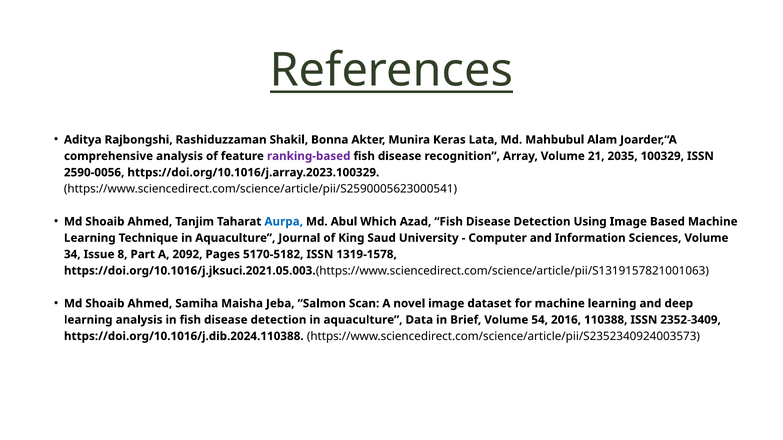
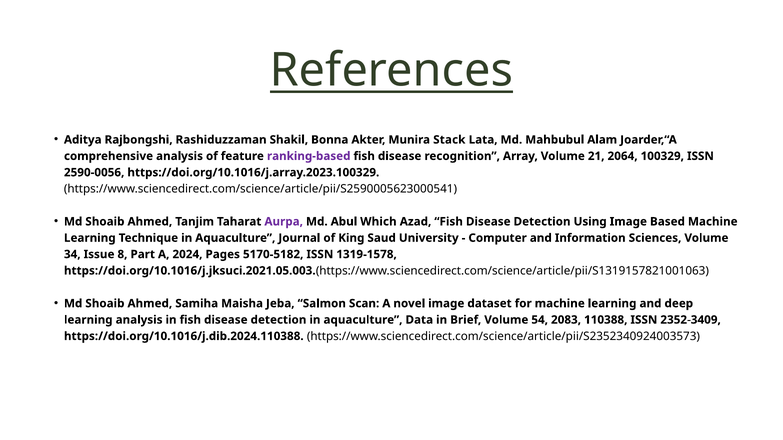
Keras: Keras -> Stack
2035: 2035 -> 2064
Aurpa colour: blue -> purple
2092: 2092 -> 2024
2016: 2016 -> 2083
